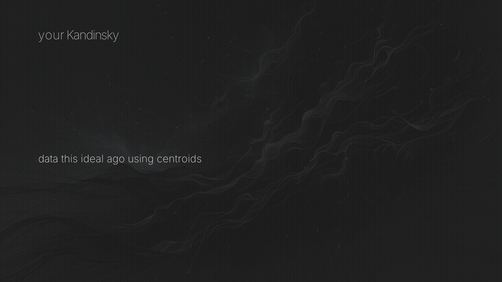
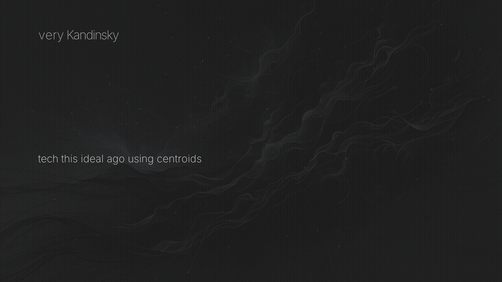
your: your -> very
data: data -> tech
